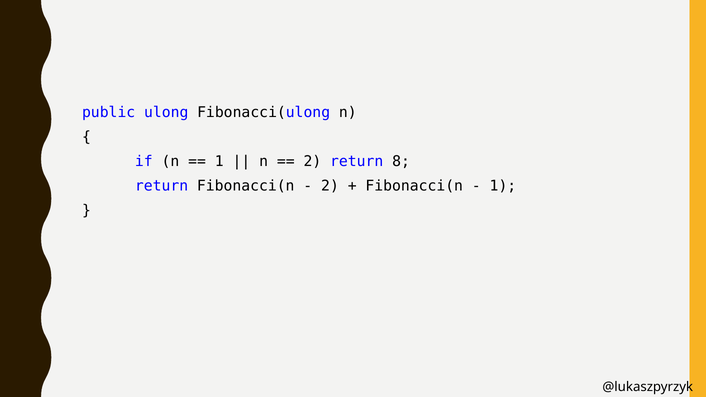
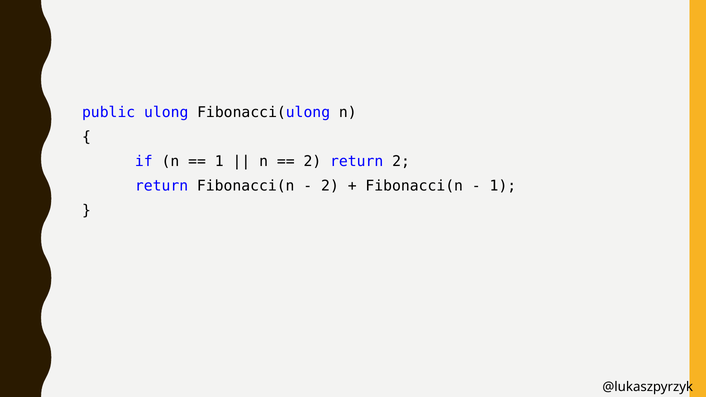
return 8: 8 -> 2
